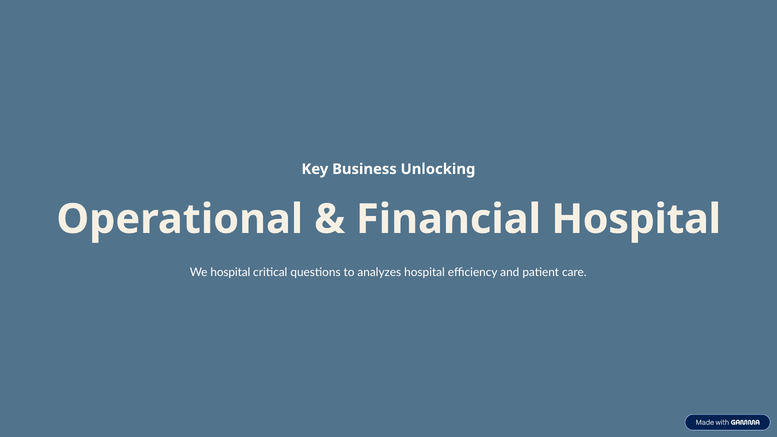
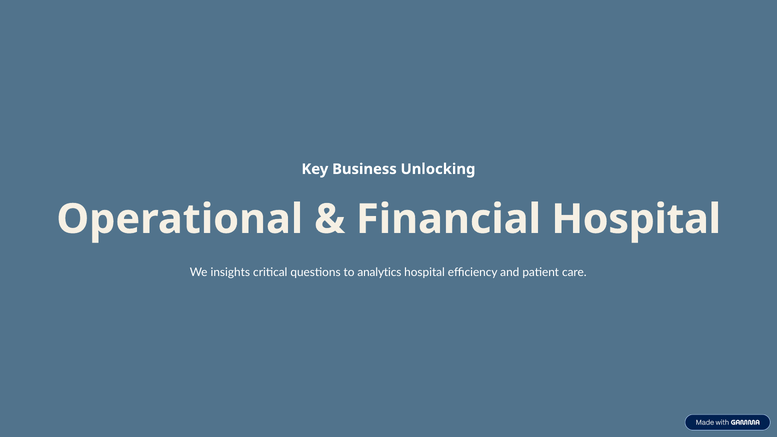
We hospital: hospital -> insights
analyzes: analyzes -> analytics
